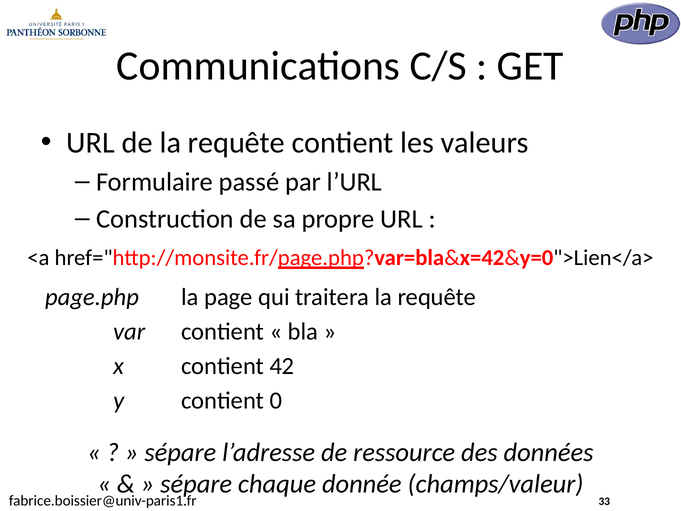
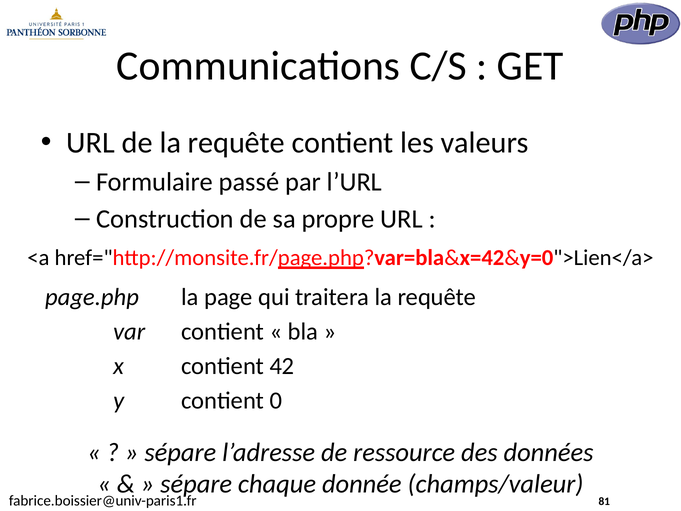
33: 33 -> 81
